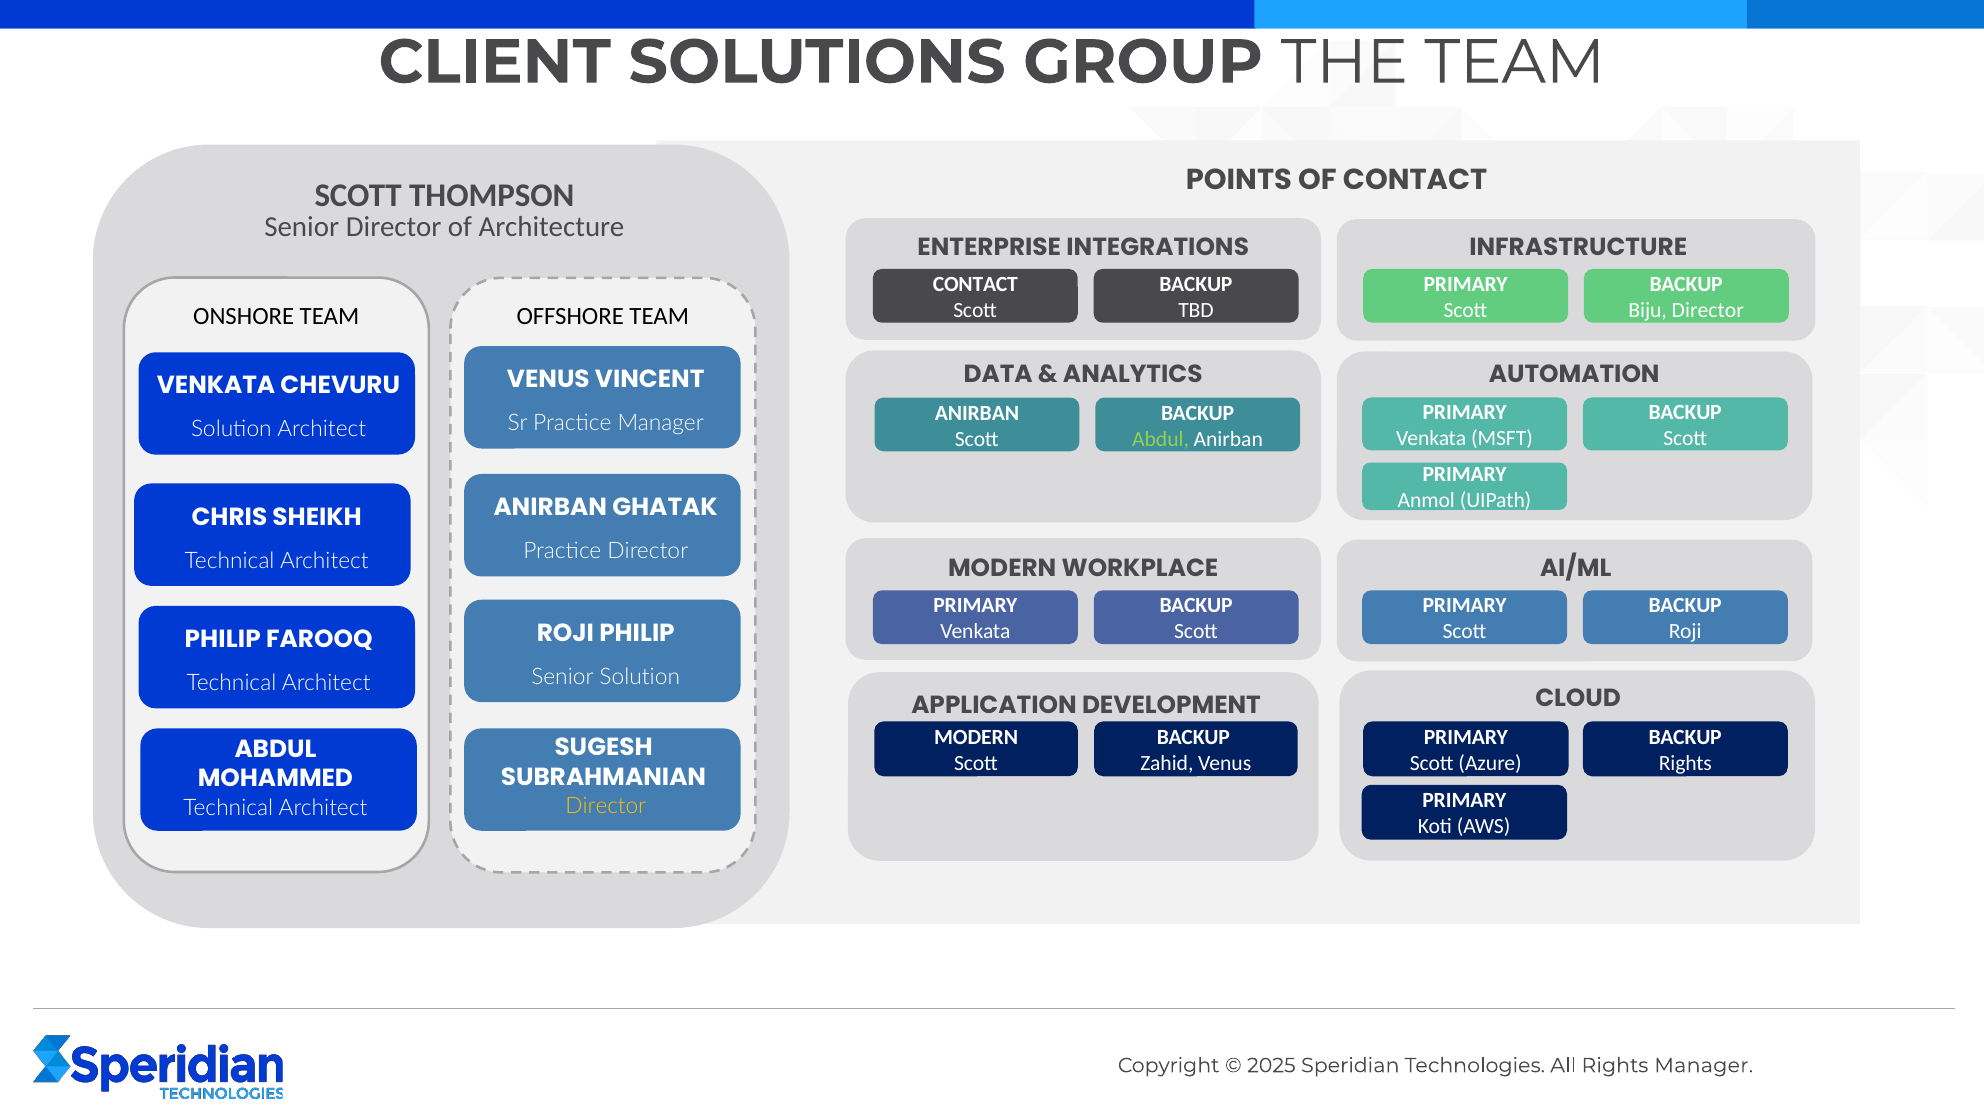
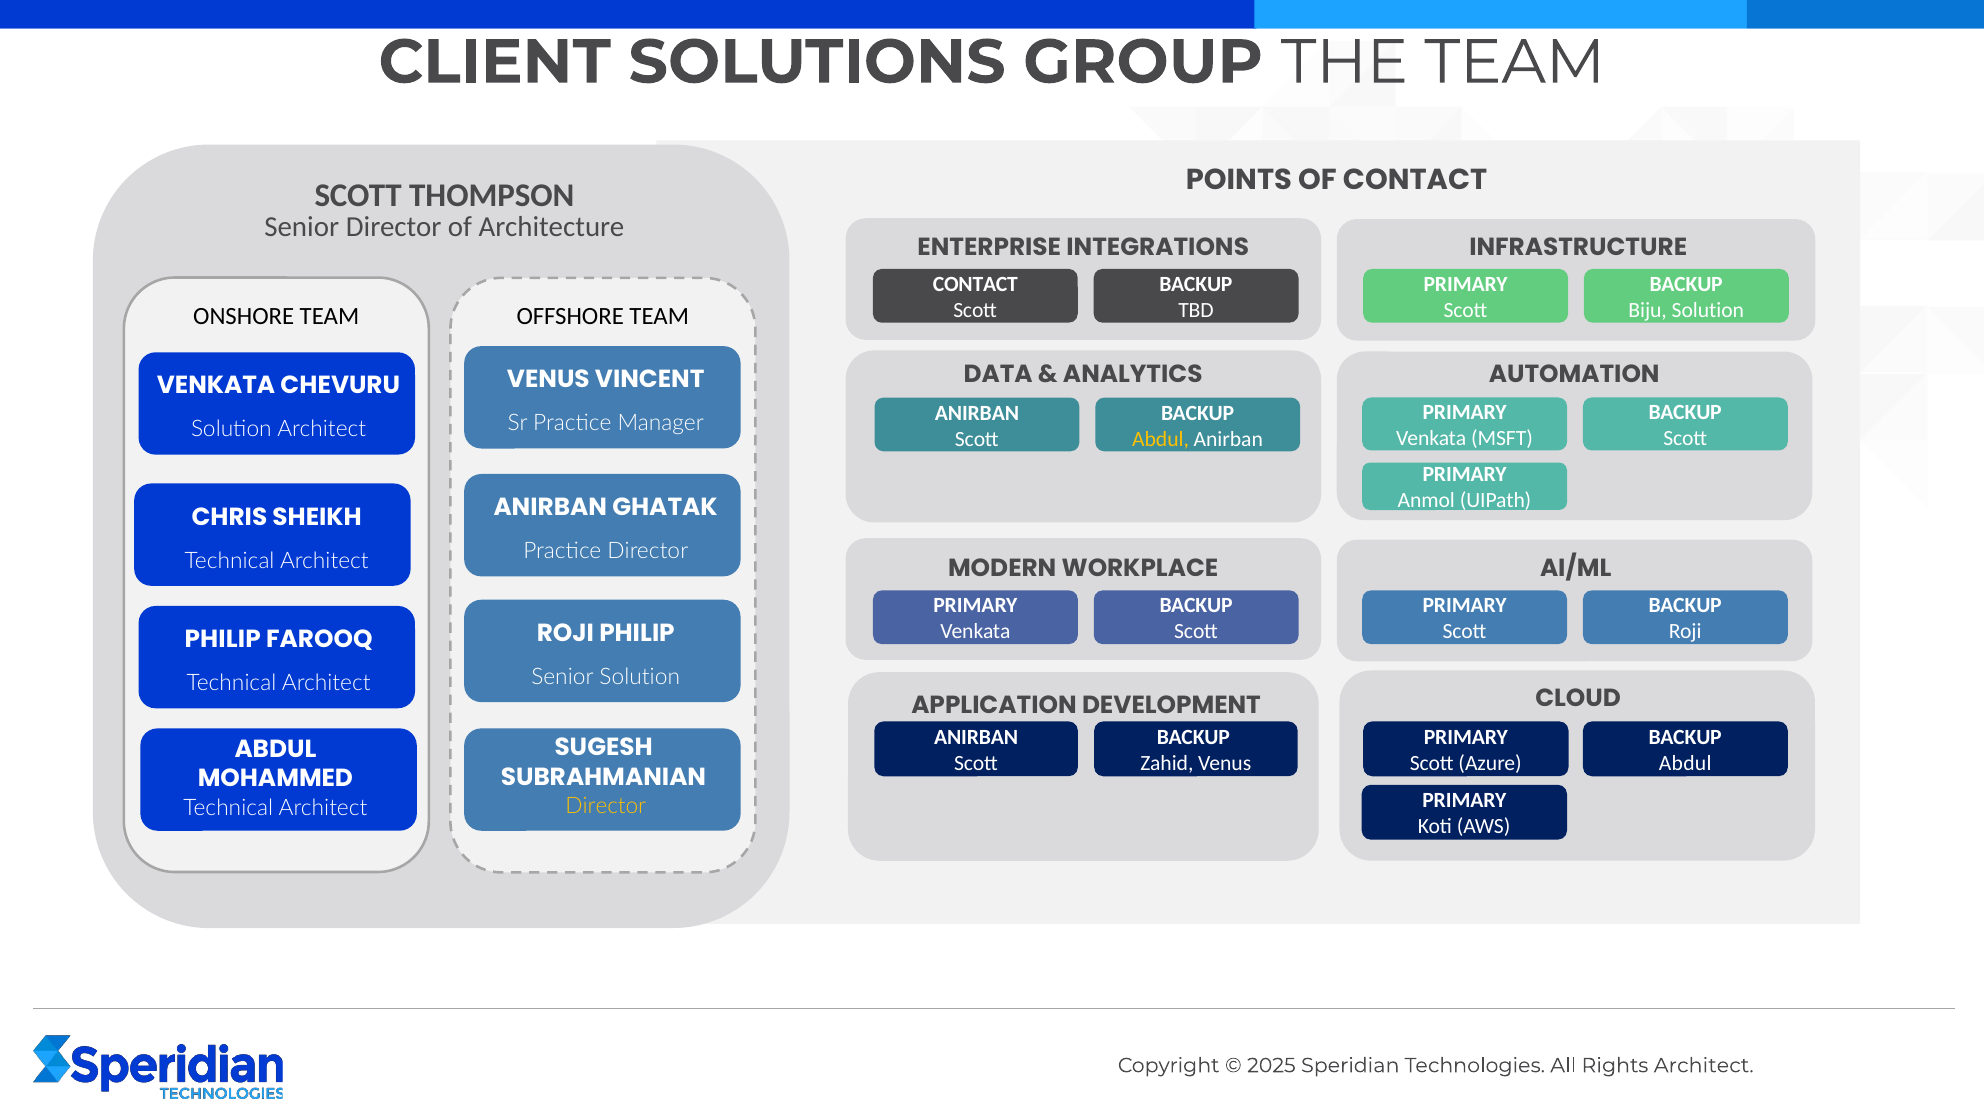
Biju Director: Director -> Solution
Abdul at (1161, 439) colour: light green -> yellow
MODERN at (976, 737): MODERN -> ANIRBAN
Rights at (1685, 763): Rights -> Abdul
Rights Manager: Manager -> Architect
